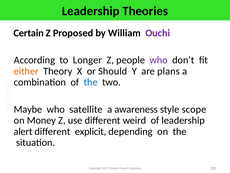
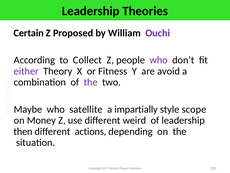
Longer: Longer -> Collect
either colour: orange -> purple
Should: Should -> Fitness
plans: plans -> avoid
the at (91, 82) colour: blue -> purple
awareness: awareness -> impartially
alert: alert -> then
explicit: explicit -> actions
